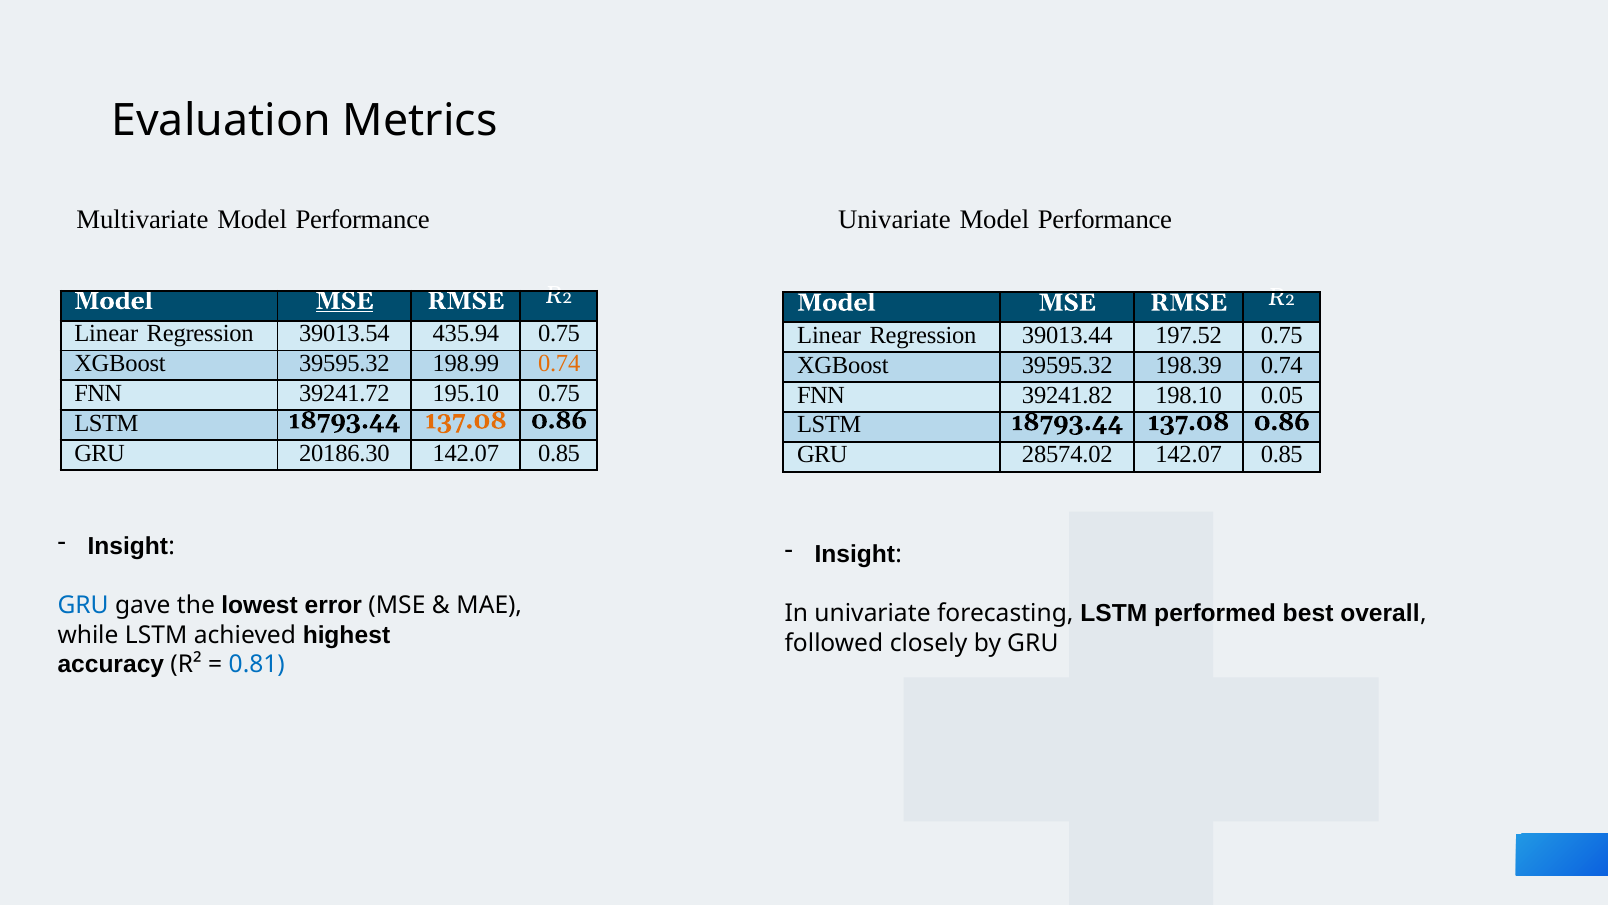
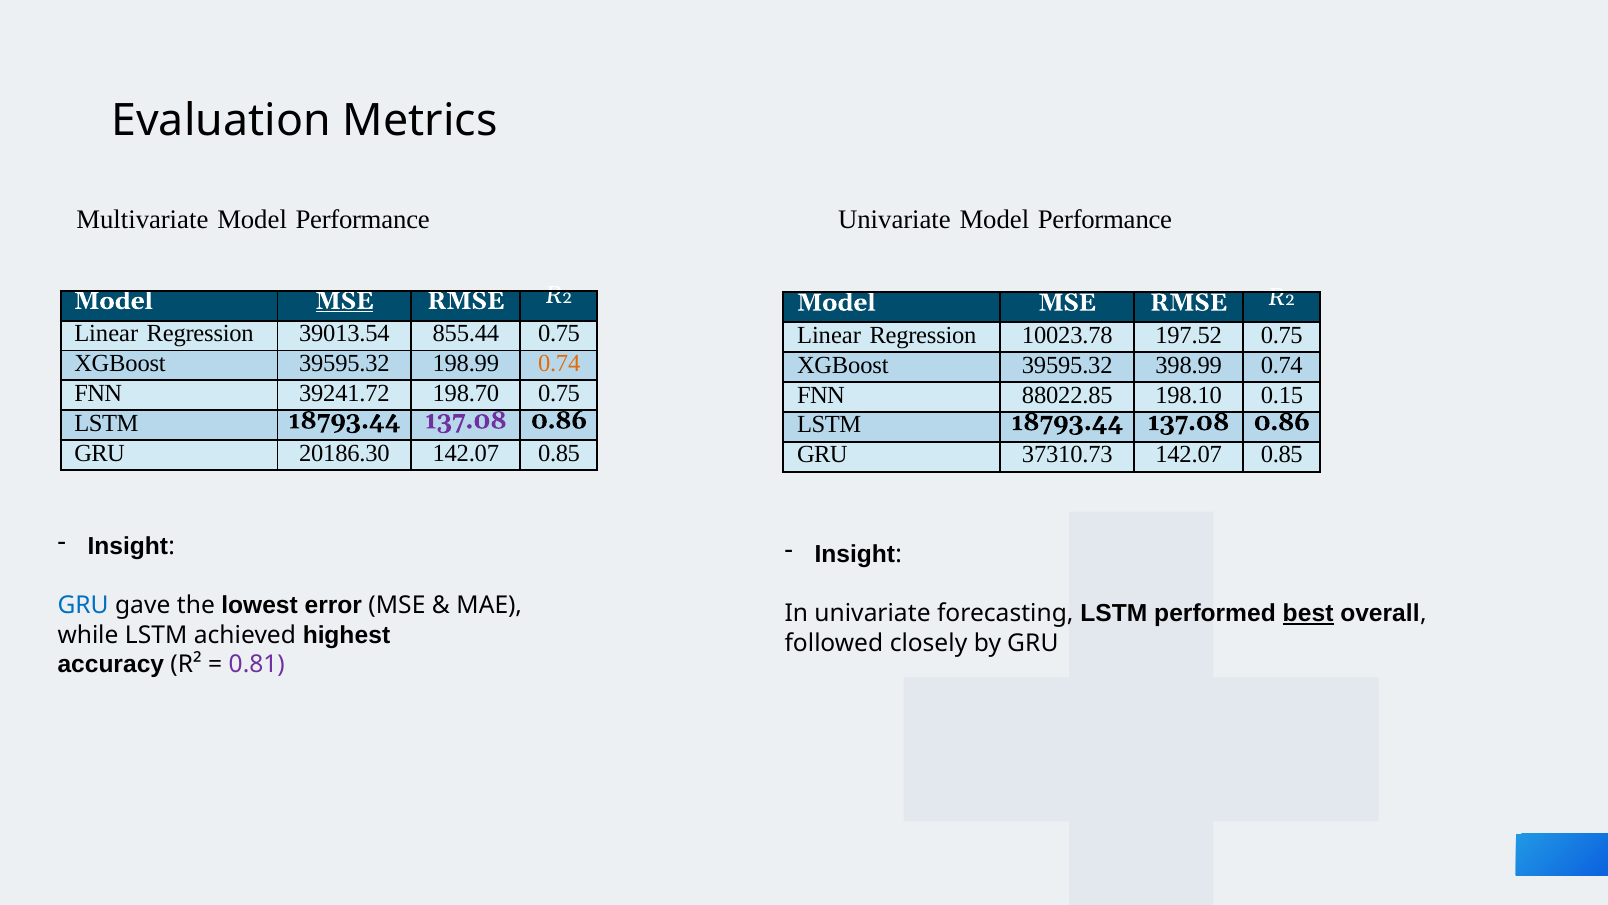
435.94: 435.94 -> 855.44
39013.44: 39013.44 -> 10023.78
198.39: 198.39 -> 398.99
195.10: 195.10 -> 198.70
39241.82: 39241.82 -> 88022.85
0.05: 0.05 -> 0.15
137.08 at (466, 420) colour: orange -> purple
28574.02: 28574.02 -> 37310.73
best underline: none -> present
0.81 colour: blue -> purple
